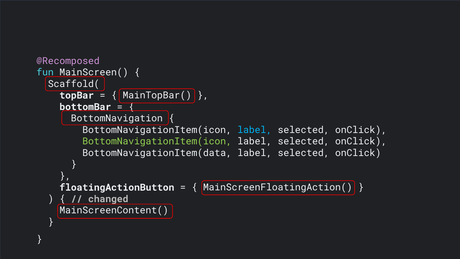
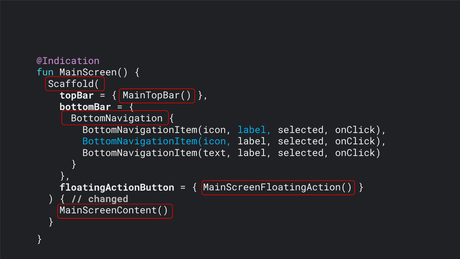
@Recomposed: @Recomposed -> @Indication
BottomNavigationItem(icon at (157, 141) colour: light green -> light blue
BottomNavigationItem(data: BottomNavigationItem(data -> BottomNavigationItem(text
